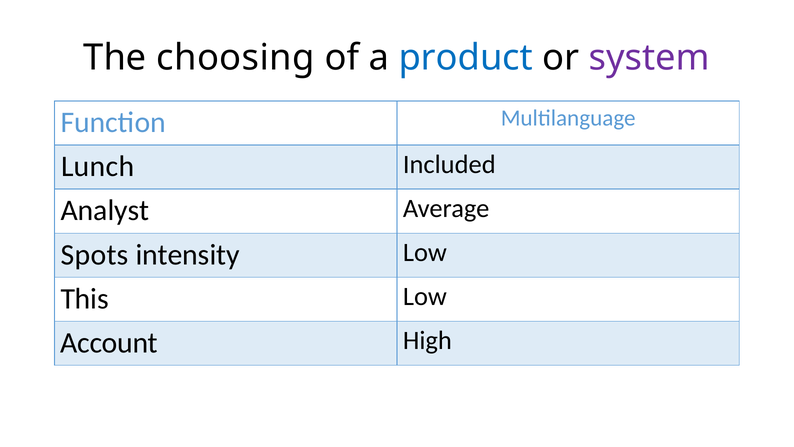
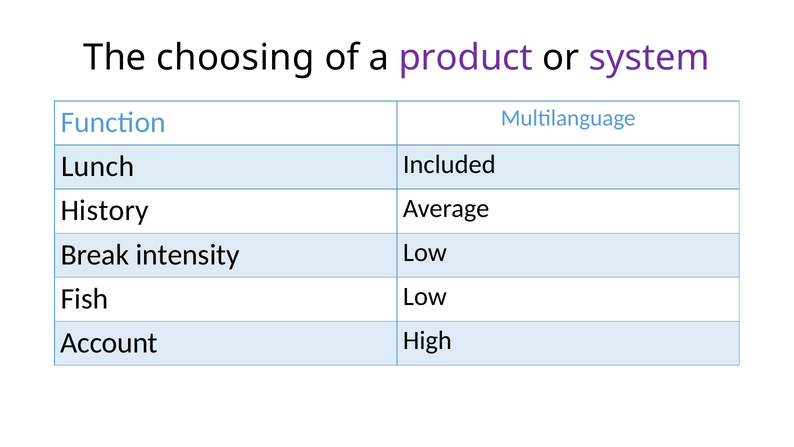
product colour: blue -> purple
Analyst: Analyst -> History
Spots: Spots -> Break
This: This -> Fish
